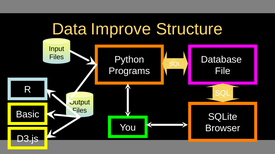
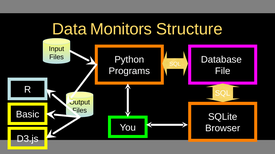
Improve: Improve -> Monitors
